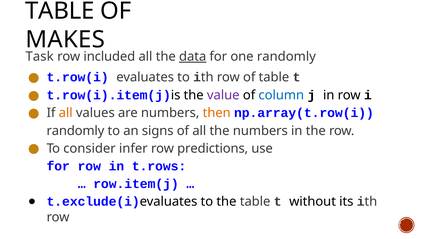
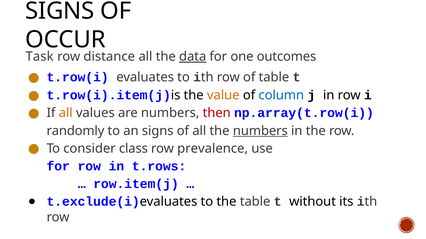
TABLE at (60, 11): TABLE -> SIGNS
MAKES: MAKES -> OCCUR
included: included -> distance
one randomly: randomly -> outcomes
value colour: purple -> orange
then colour: orange -> red
numbers at (260, 131) underline: none -> present
infer: infer -> class
predictions: predictions -> prevalence
